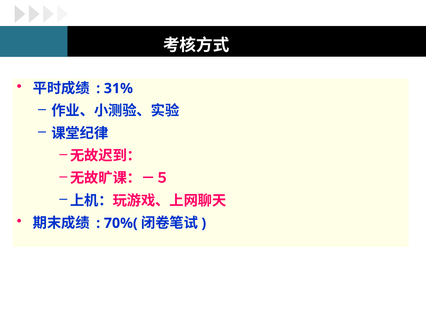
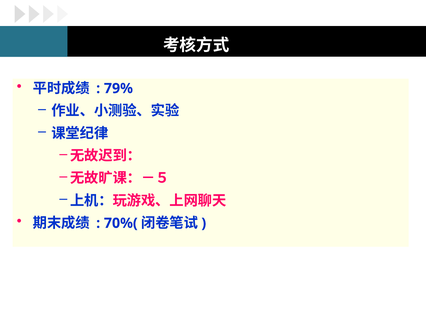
31%: 31% -> 79%
